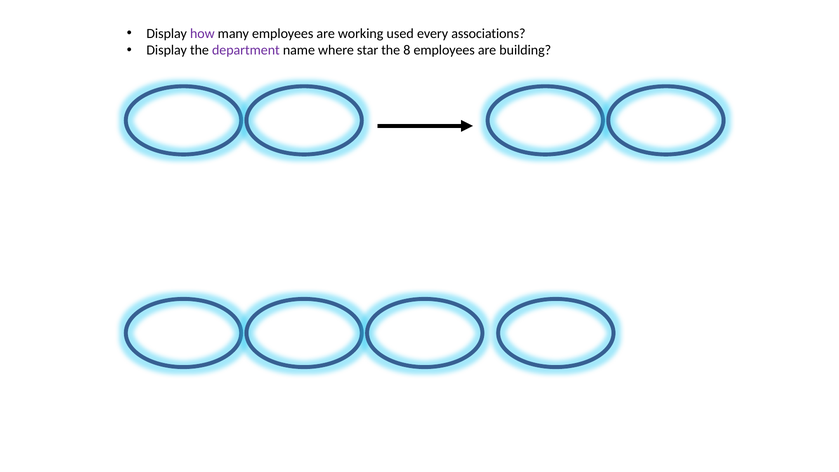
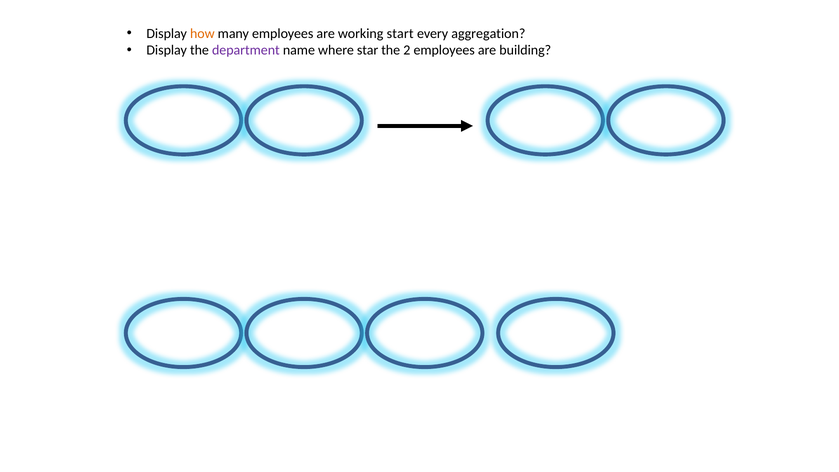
how colour: purple -> orange
used: used -> start
associations: associations -> aggregation
8: 8 -> 2
